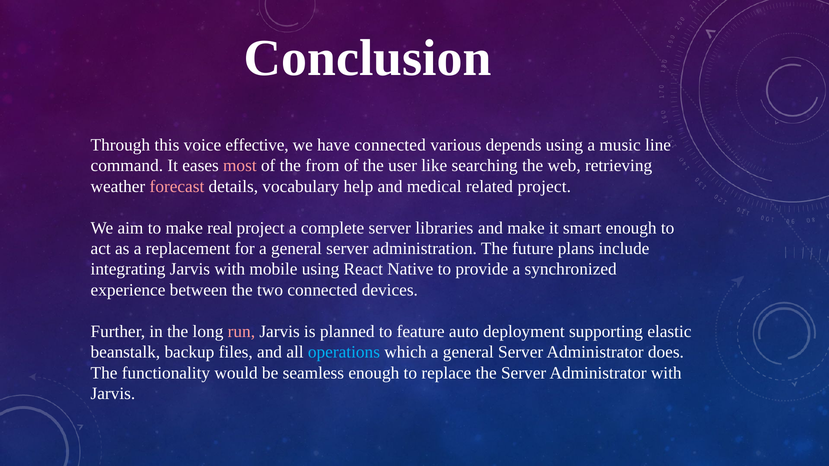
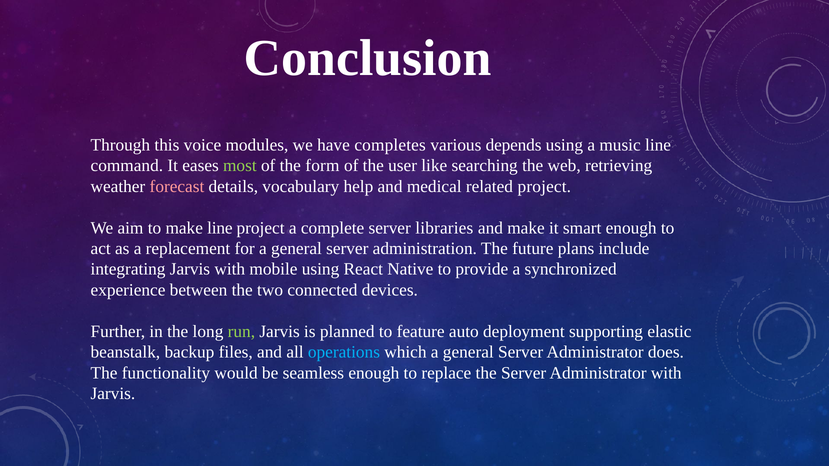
effective: effective -> modules
have connected: connected -> completes
most colour: pink -> light green
from: from -> form
make real: real -> line
run colour: pink -> light green
